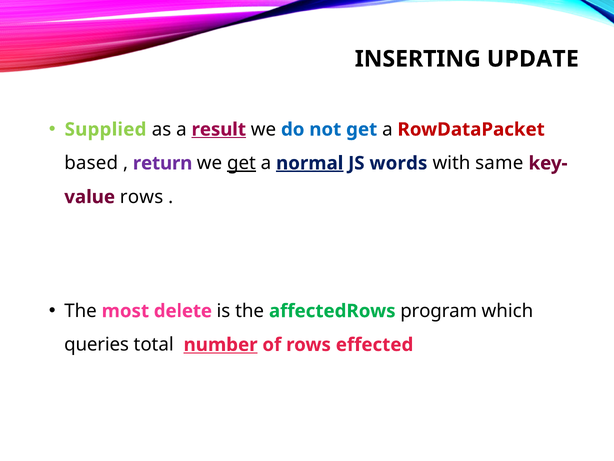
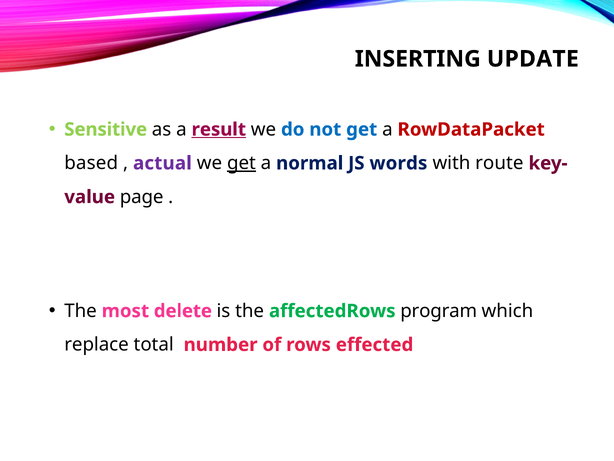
Supplied: Supplied -> Sensitive
return: return -> actual
normal underline: present -> none
same: same -> route
rows at (142, 197): rows -> page
queries: queries -> replace
number underline: present -> none
